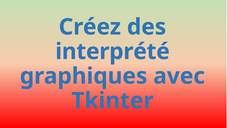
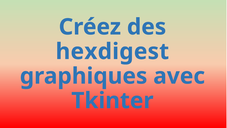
interprété: interprété -> hexdigest
